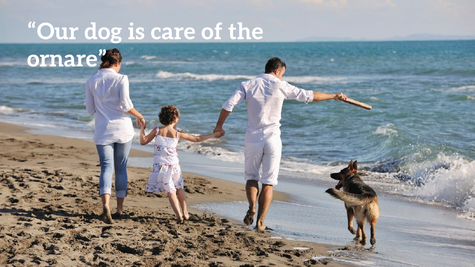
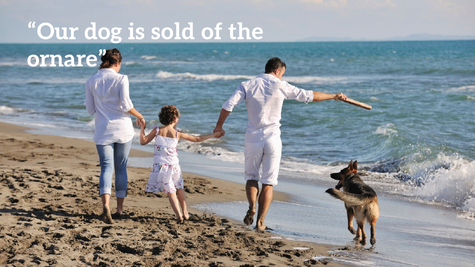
care: care -> sold
